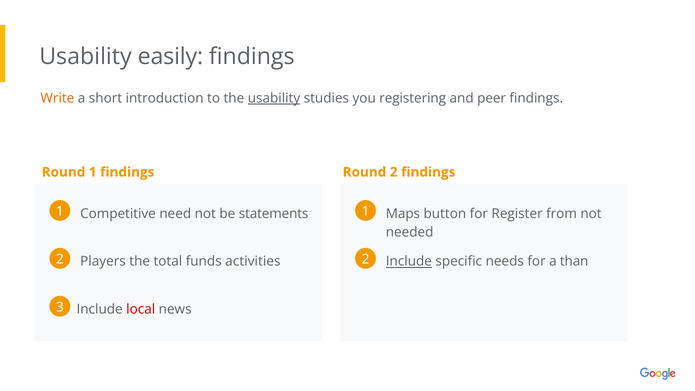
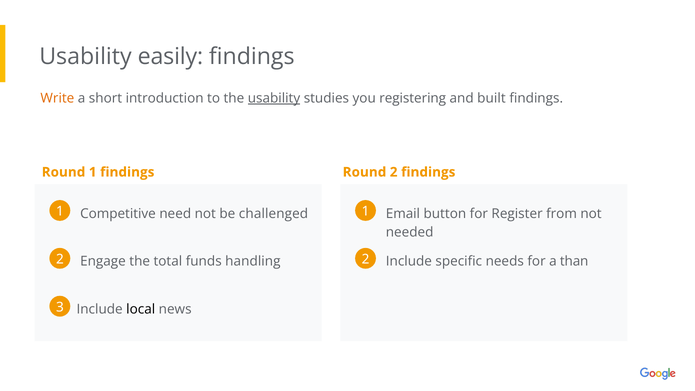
peer: peer -> built
statements: statements -> challenged
Maps: Maps -> Email
Players: Players -> Engage
activities: activities -> handling
Include at (409, 262) underline: present -> none
local colour: red -> black
